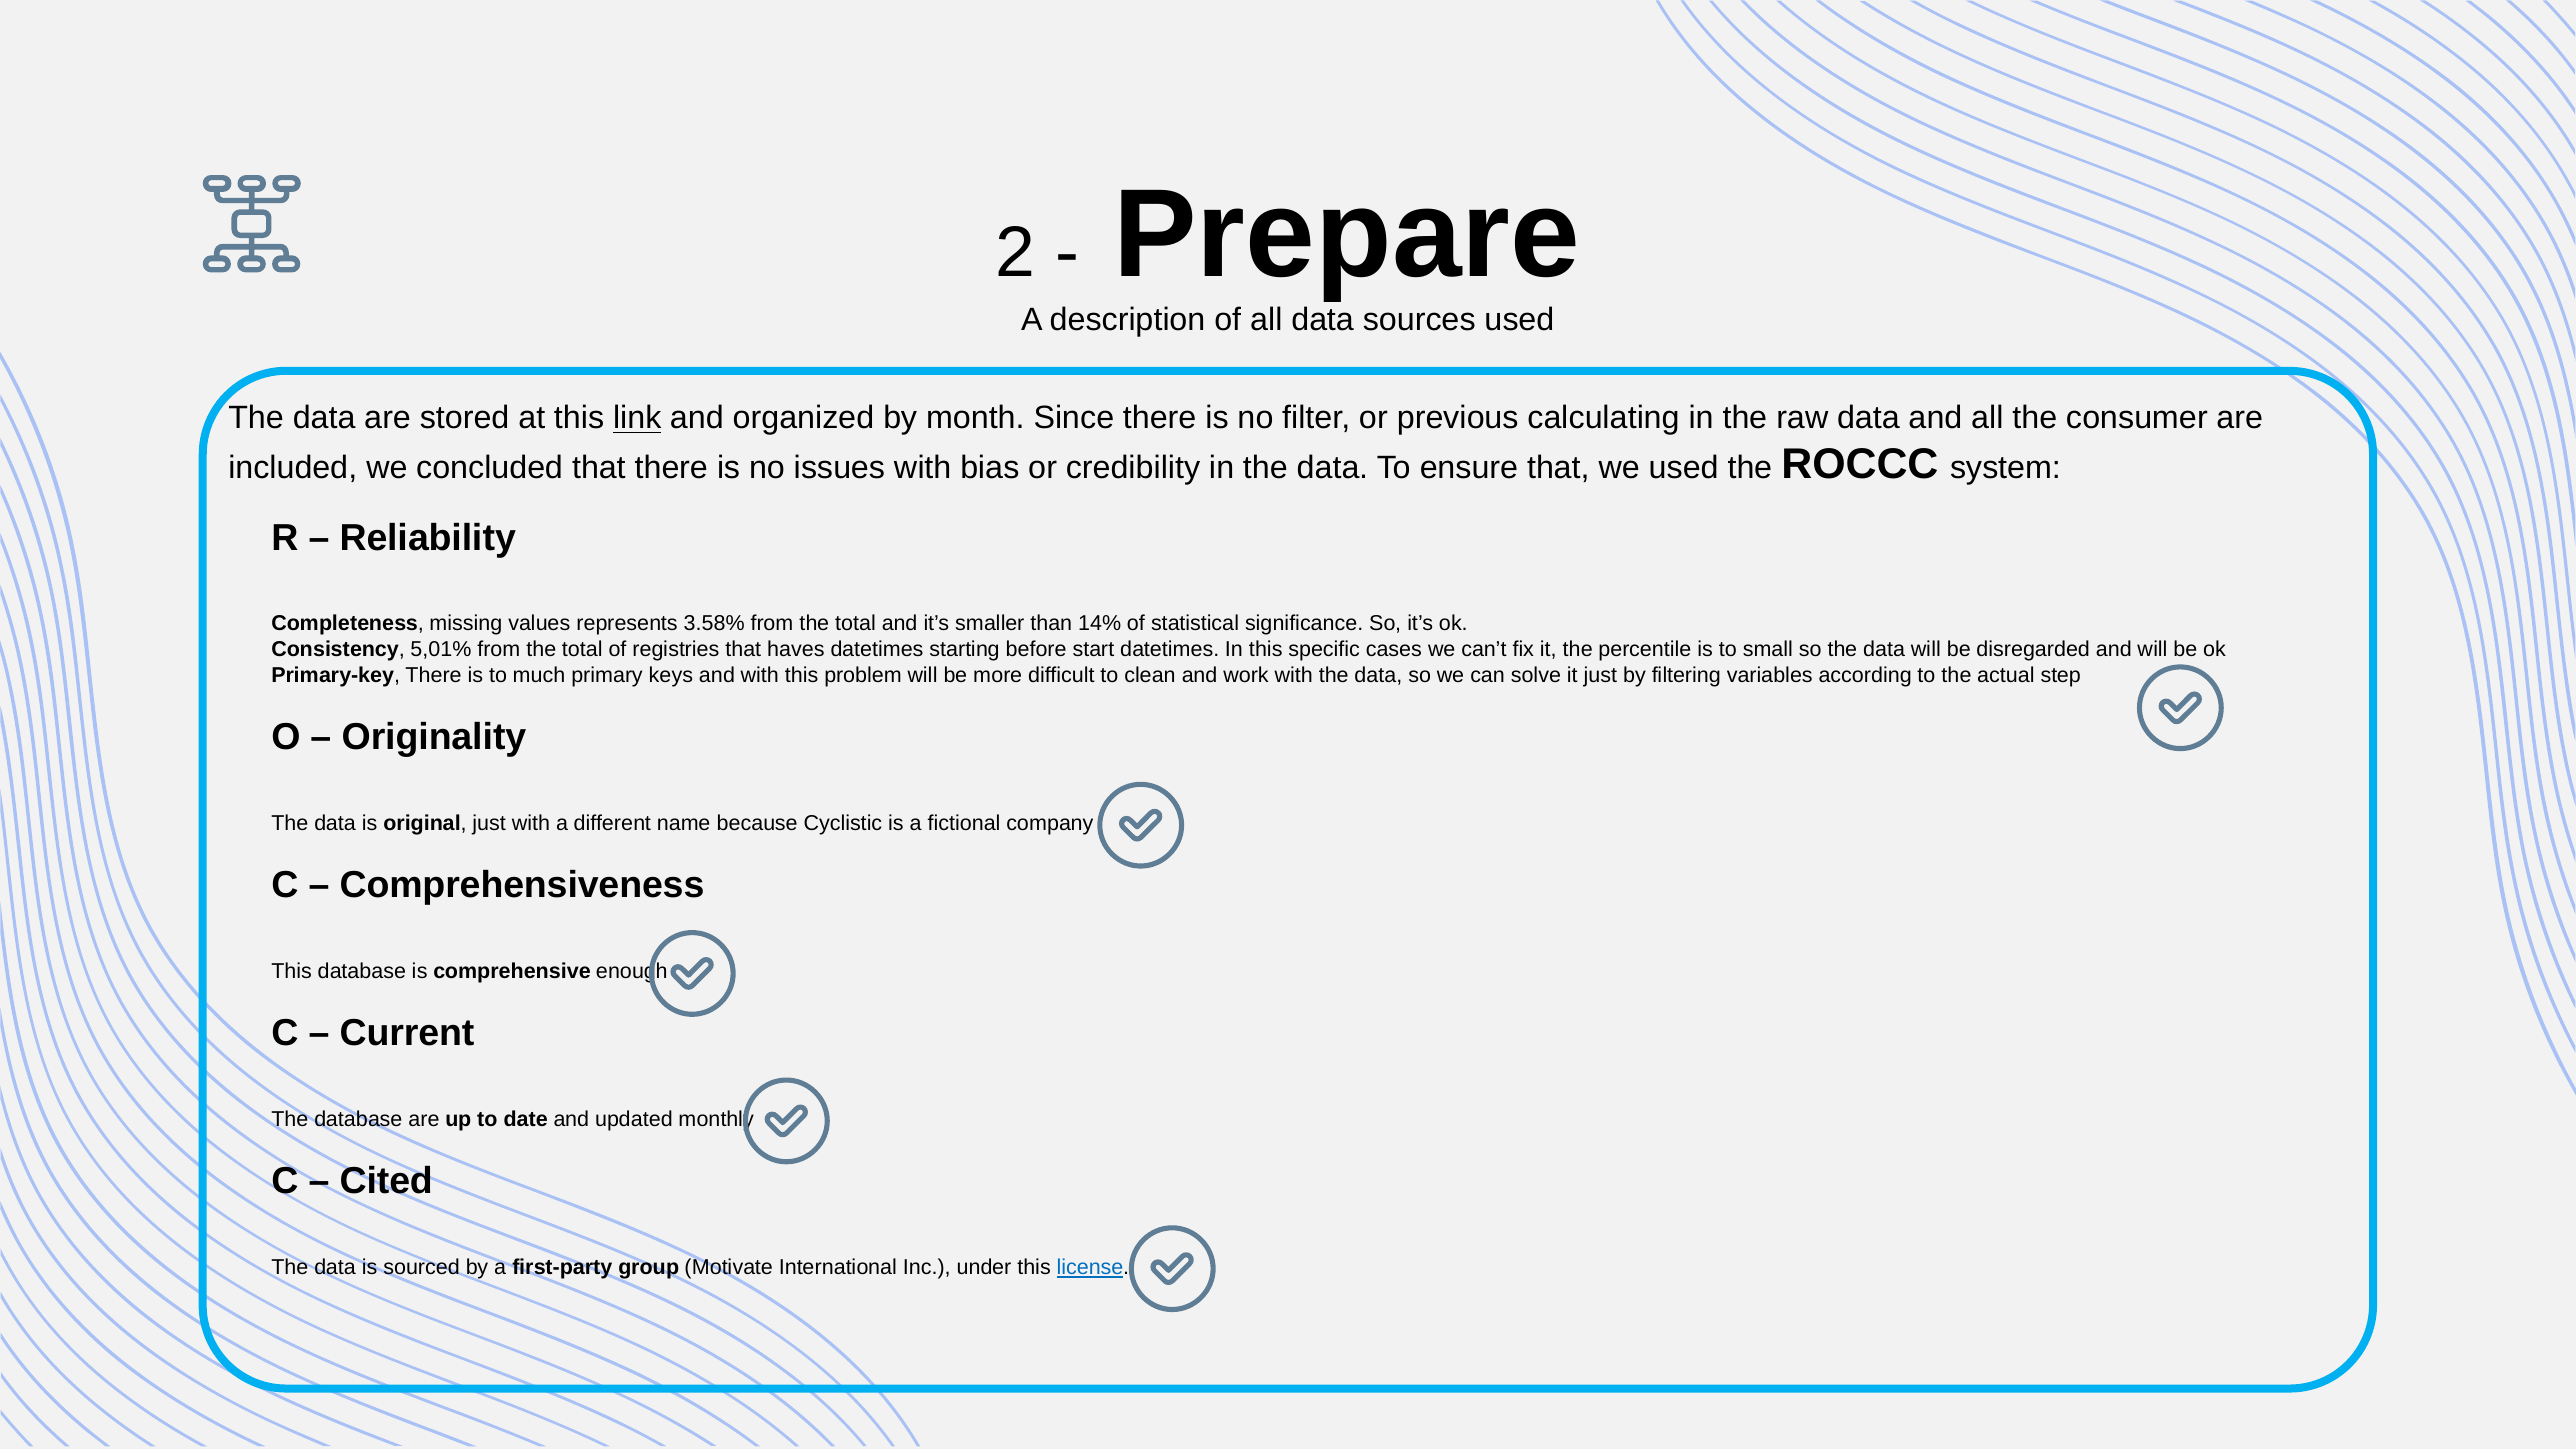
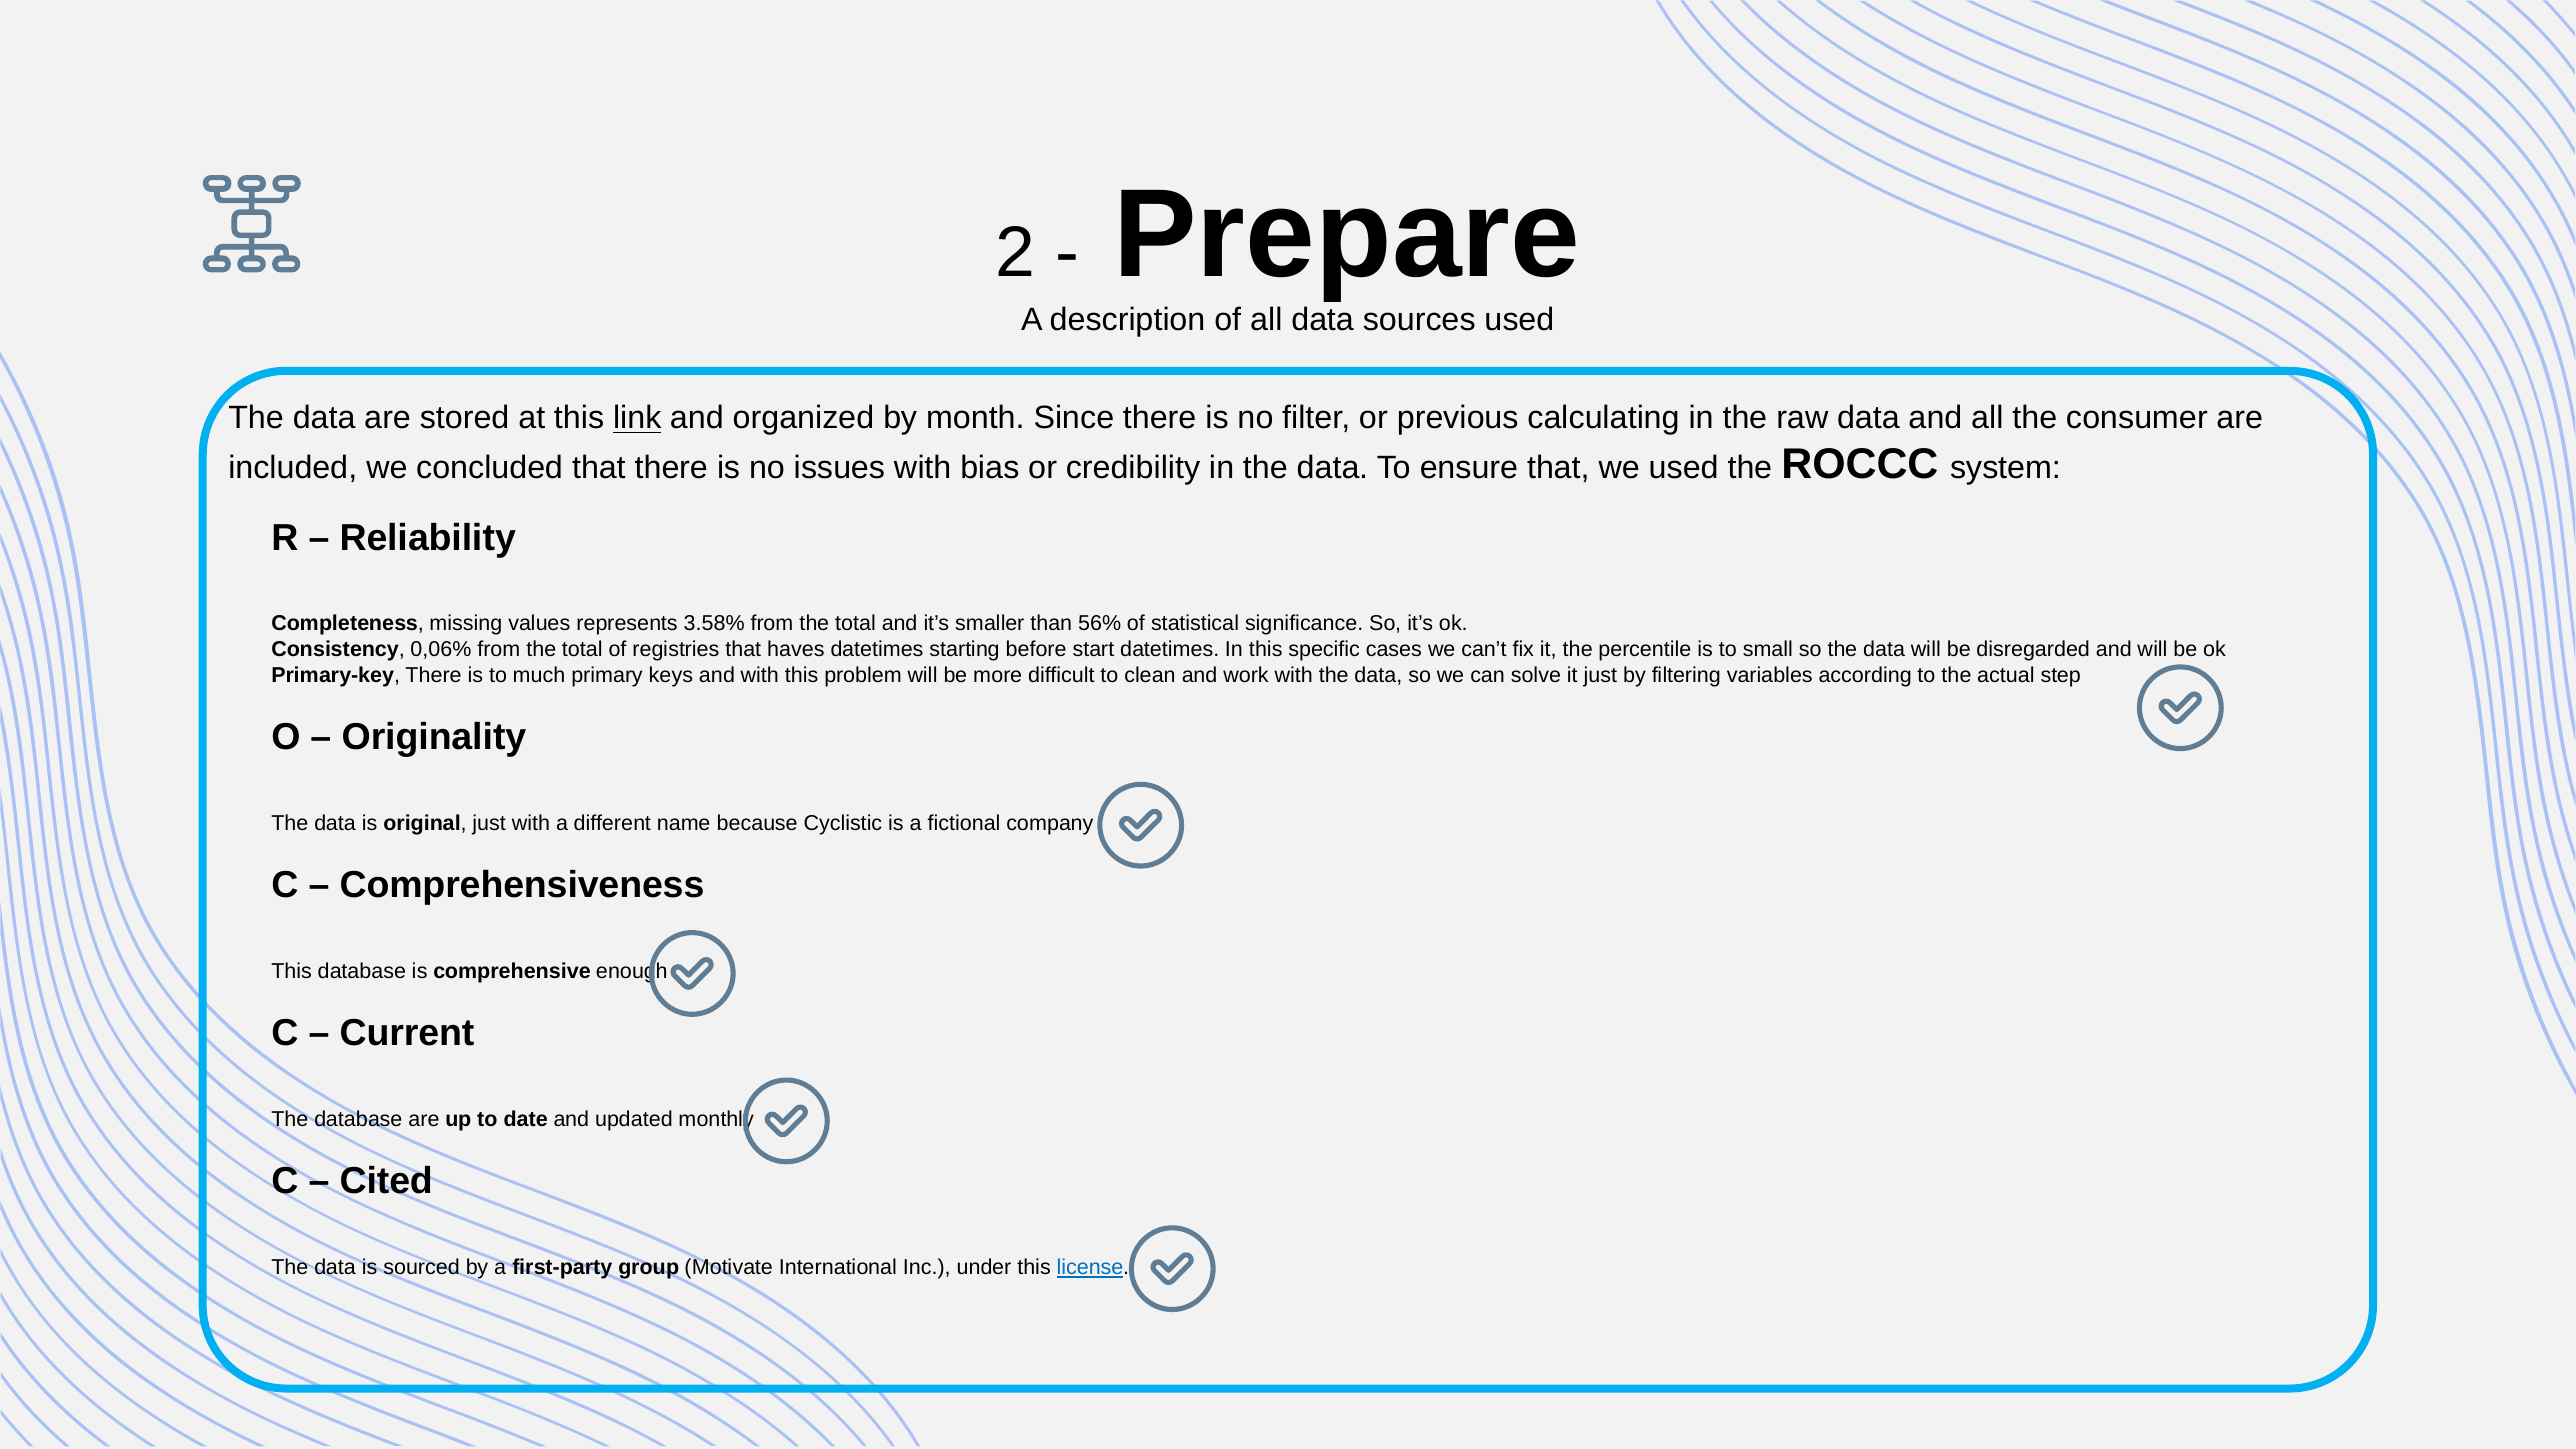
14%: 14% -> 56%
5,01%: 5,01% -> 0,06%
